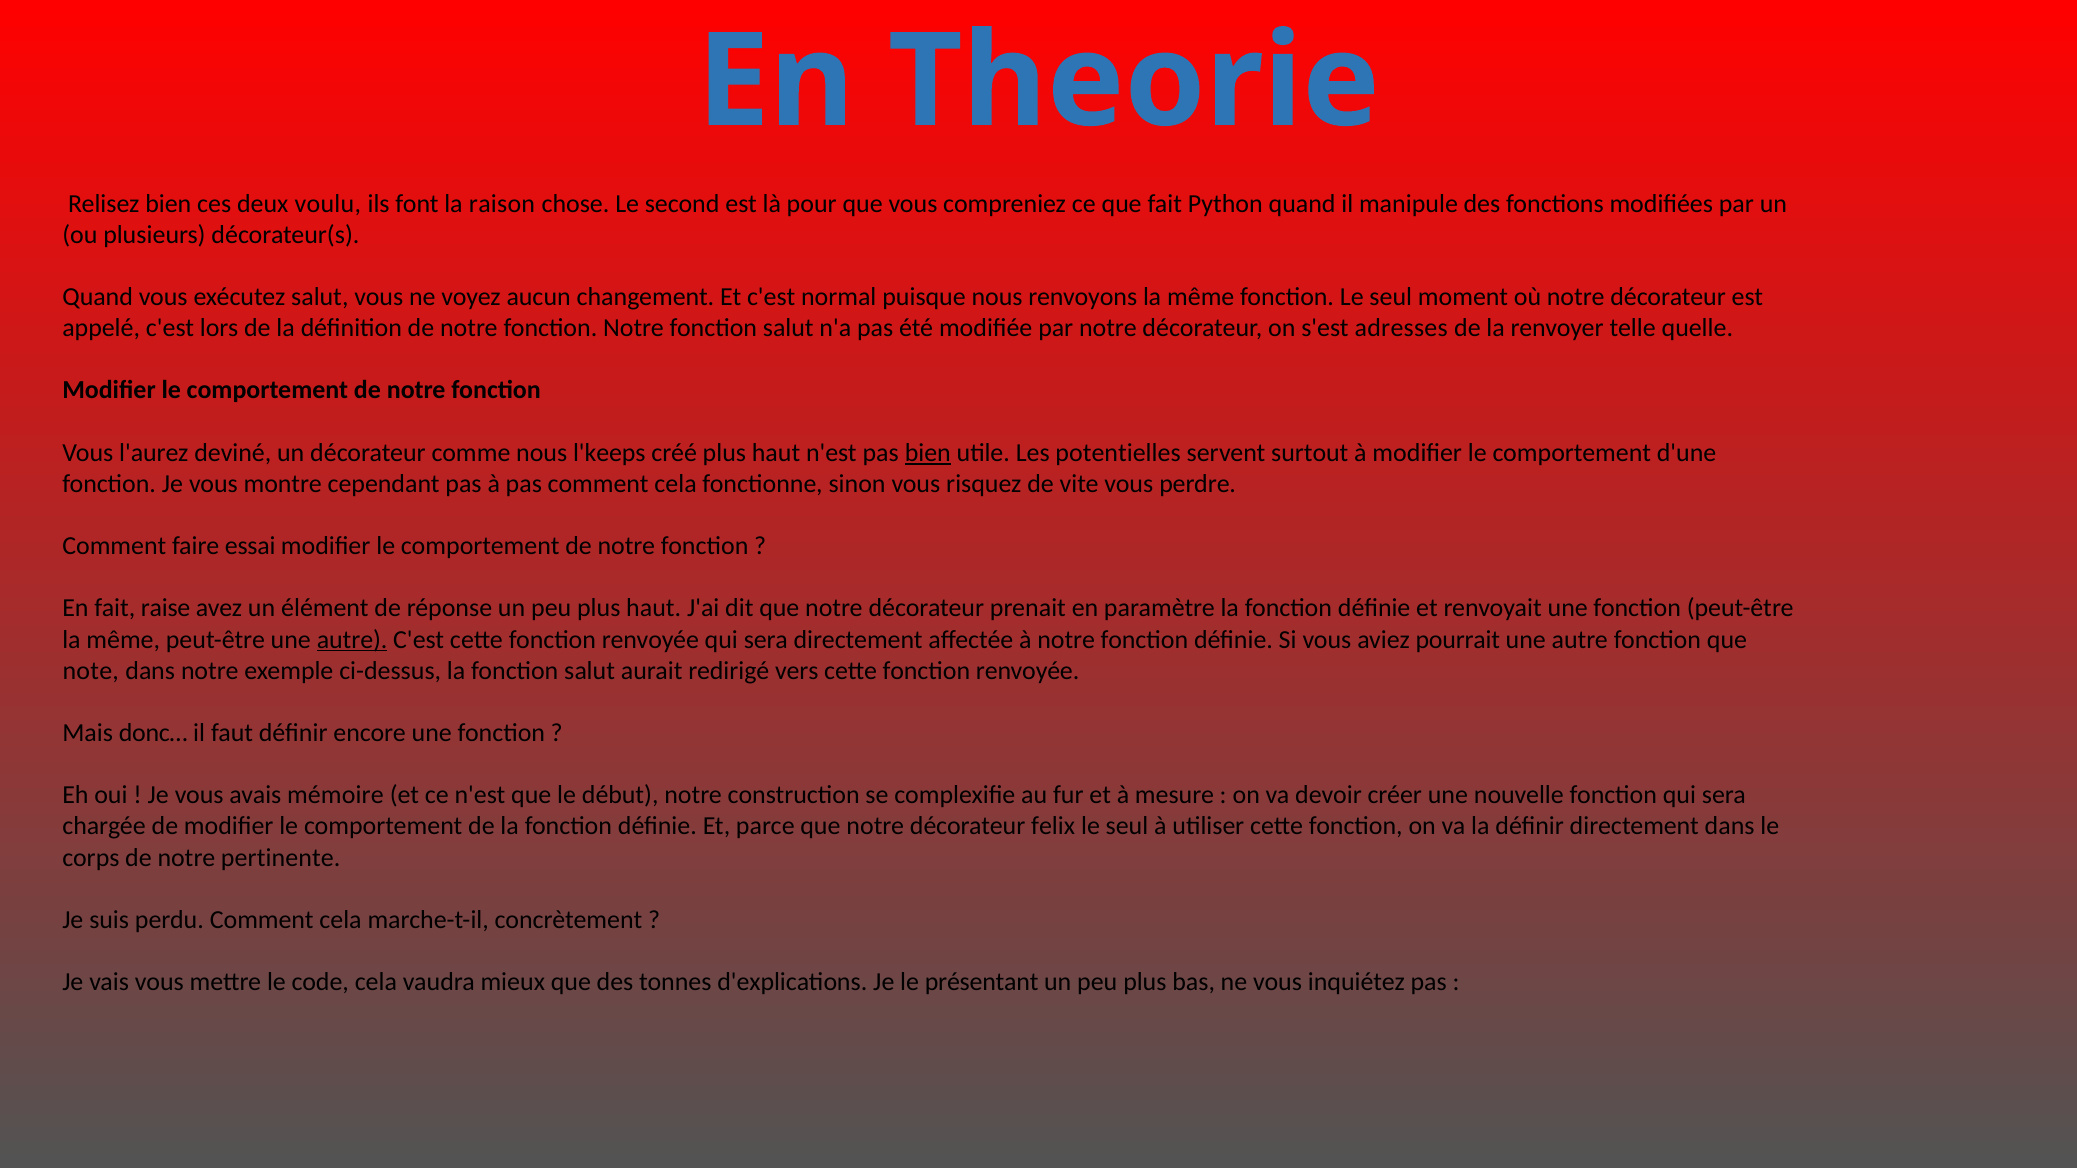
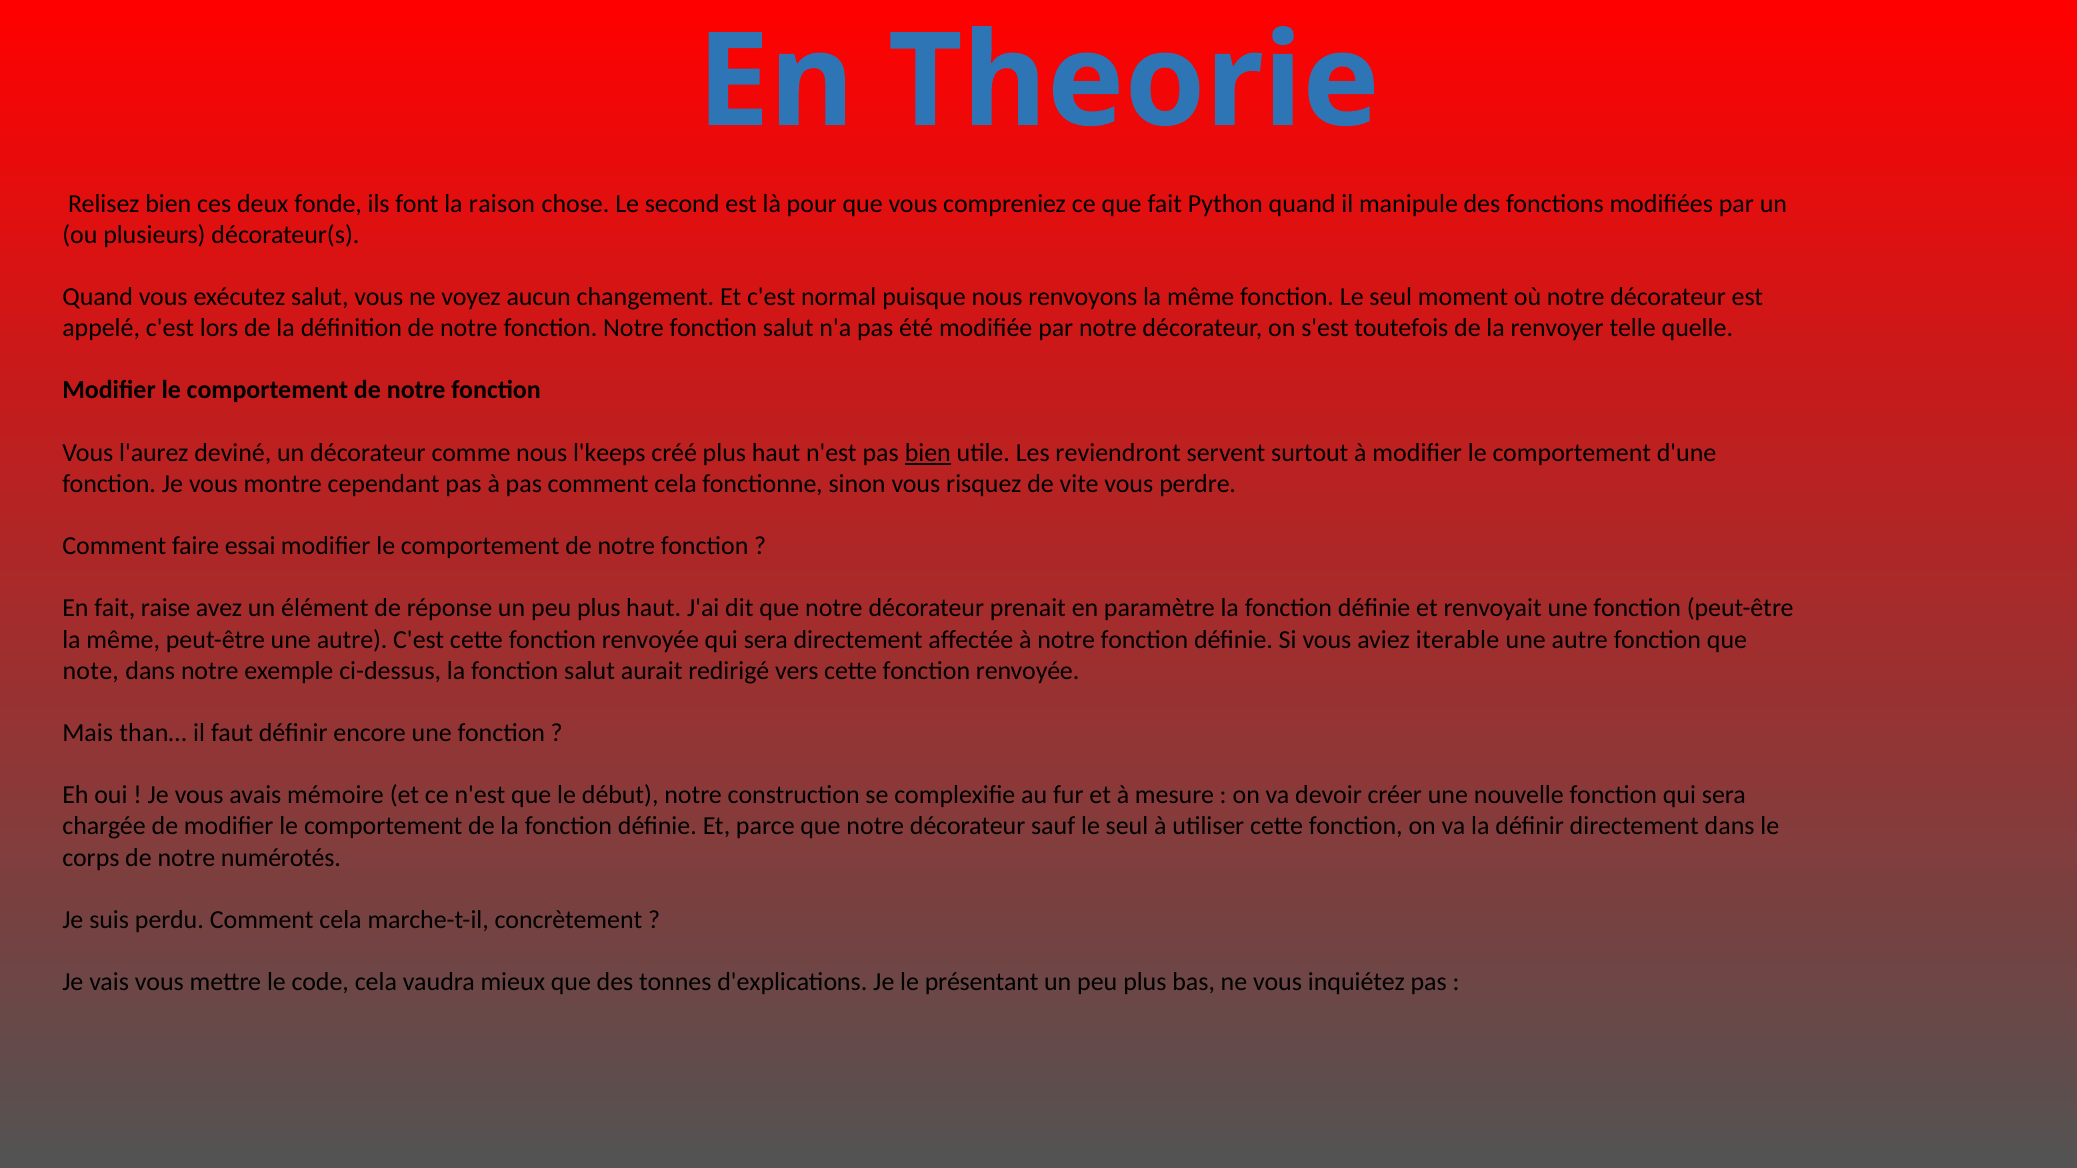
voulu: voulu -> fonde
adresses: adresses -> toutefois
potentielles: potentielles -> reviendront
autre at (352, 640) underline: present -> none
pourrait: pourrait -> iterable
donc…: donc… -> than…
felix: felix -> sauf
pertinente: pertinente -> numérotés
